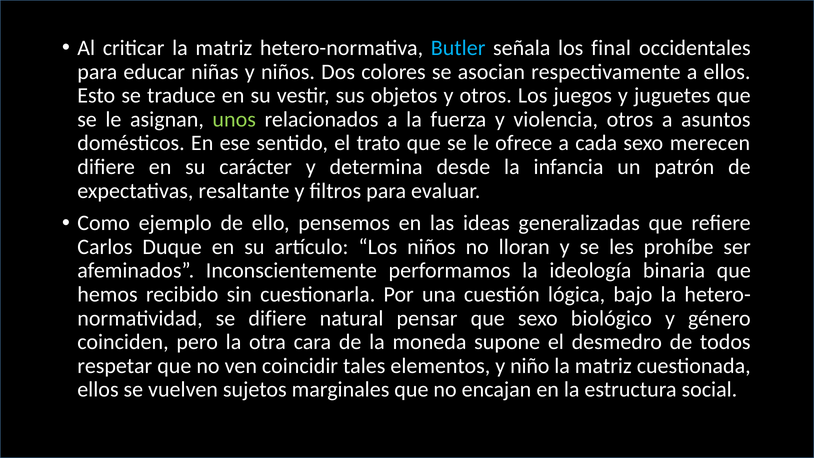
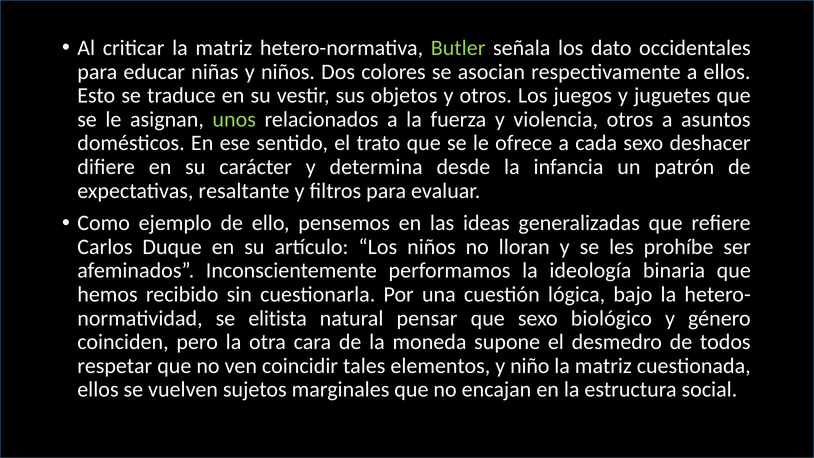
Butler colour: light blue -> light green
final: final -> dato
merecen: merecen -> deshacer
se difiere: difiere -> elitista
